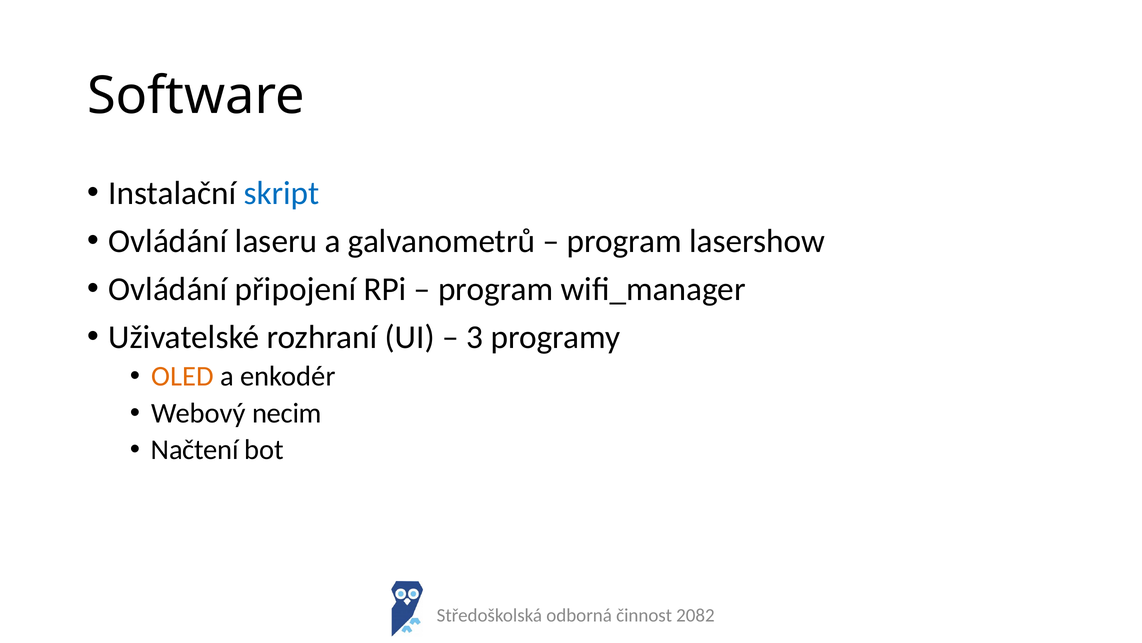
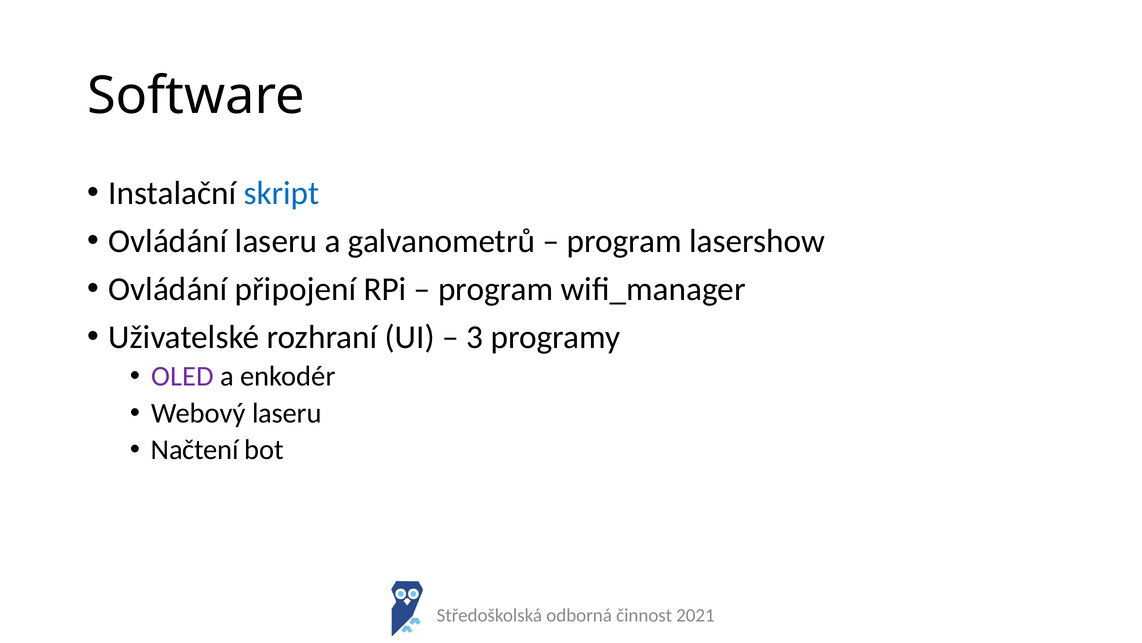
OLED colour: orange -> purple
Webový necim: necim -> laseru
2082: 2082 -> 2021
